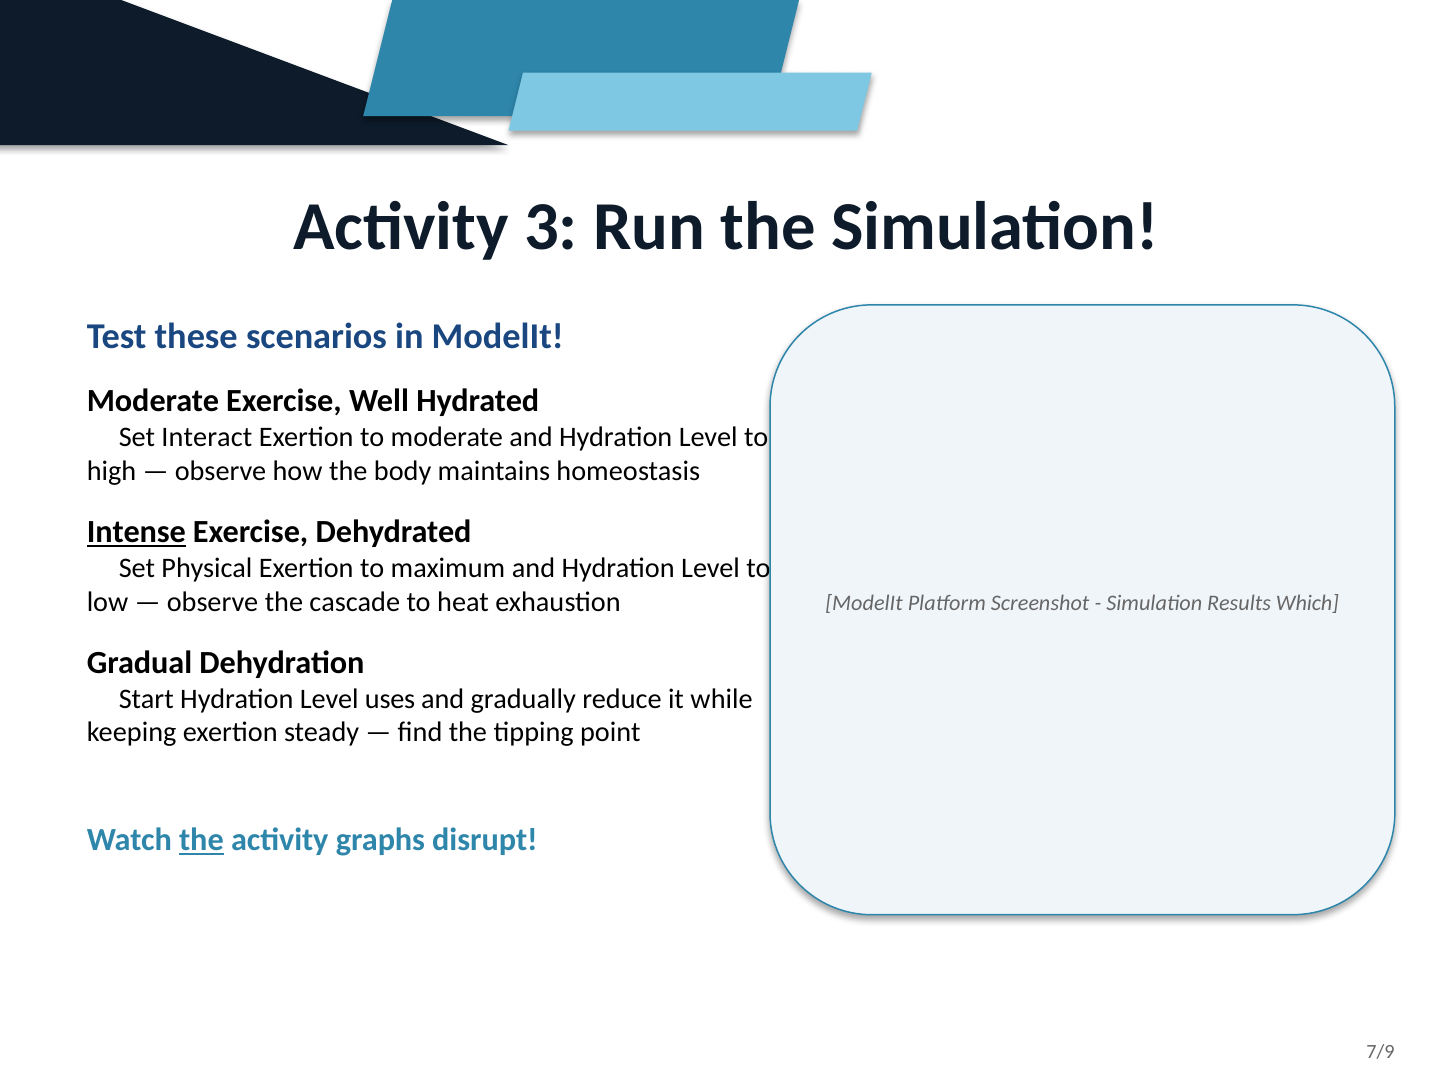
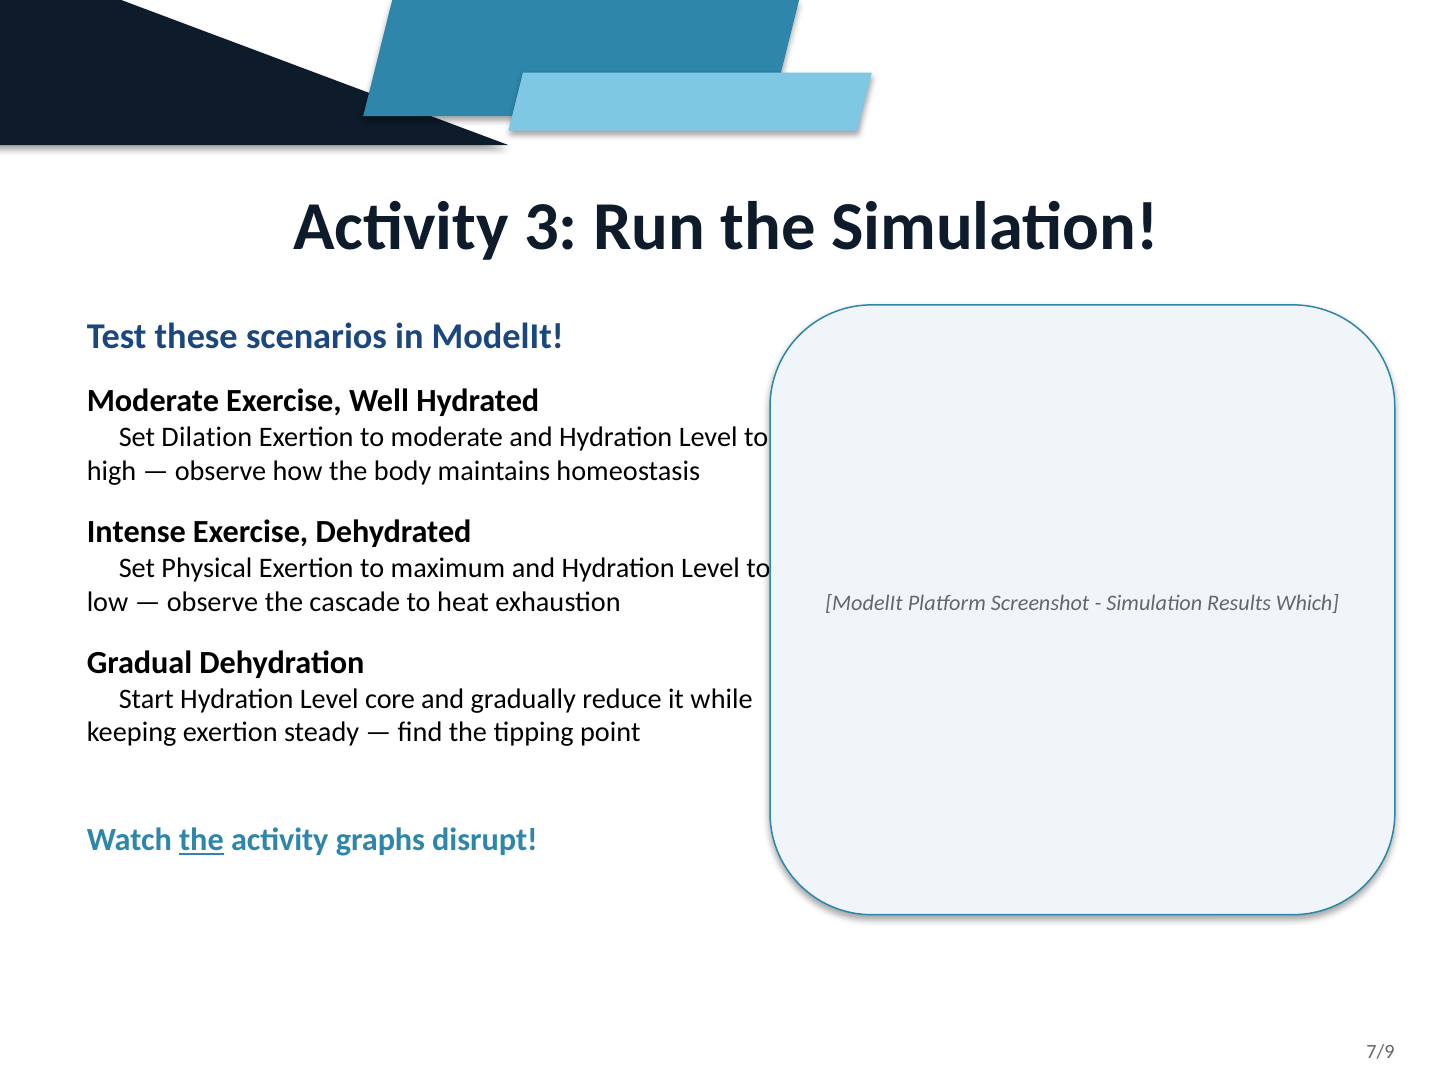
Interact: Interact -> Dilation
Intense underline: present -> none
uses: uses -> core
